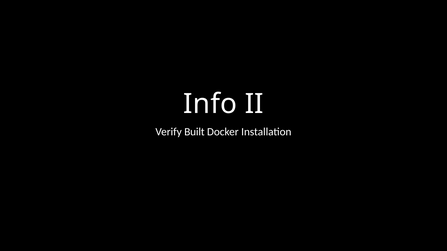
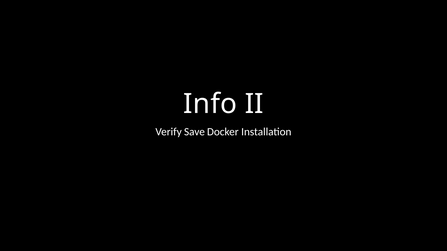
Built: Built -> Save
